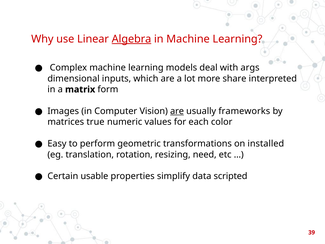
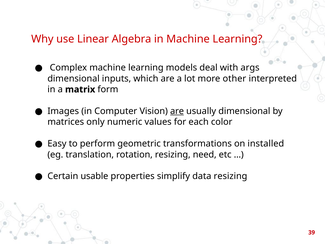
Algebra underline: present -> none
share: share -> other
usually frameworks: frameworks -> dimensional
true: true -> only
data scripted: scripted -> resizing
